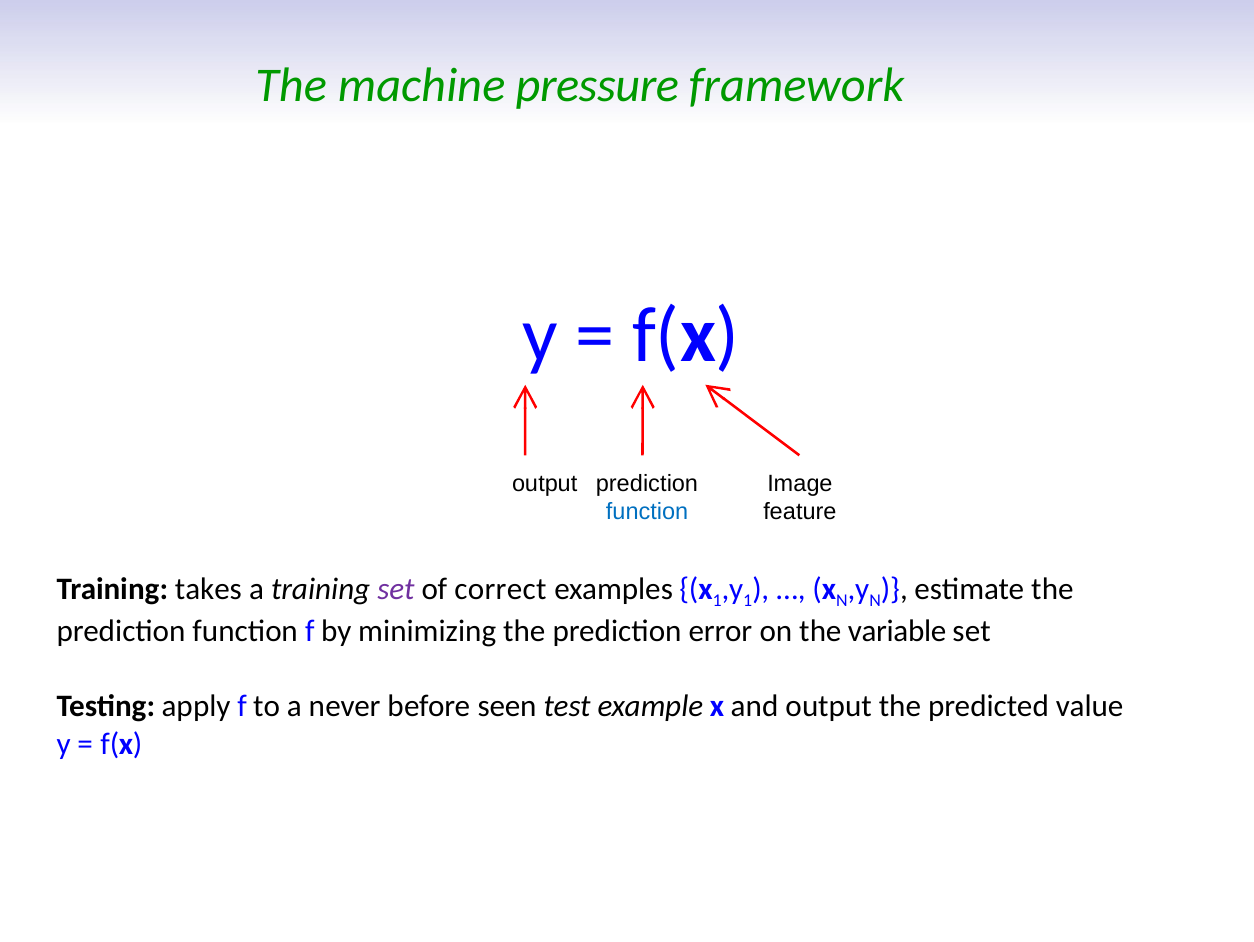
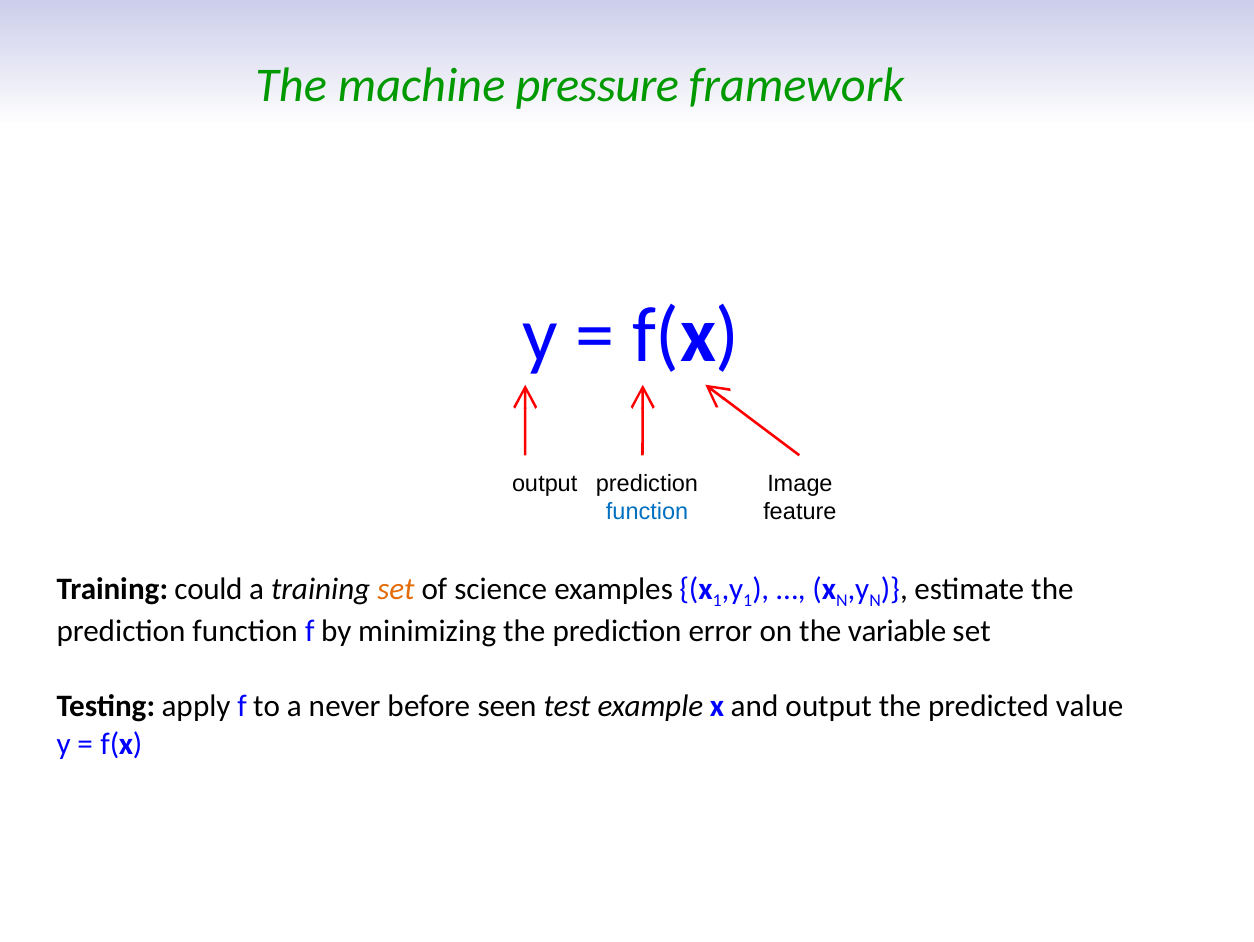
takes: takes -> could
set at (396, 588) colour: purple -> orange
correct: correct -> science
